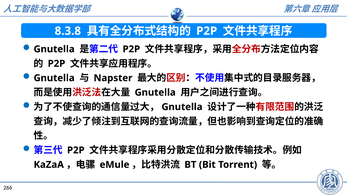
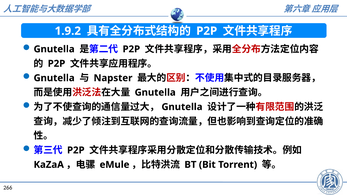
8.3.8: 8.3.8 -> 1.9.2
